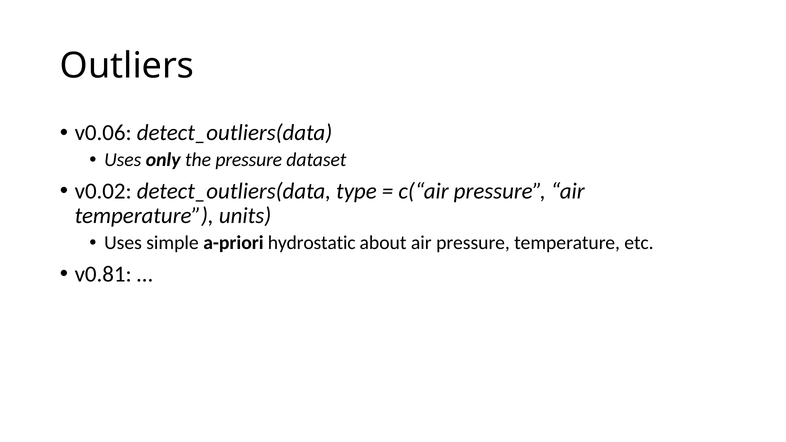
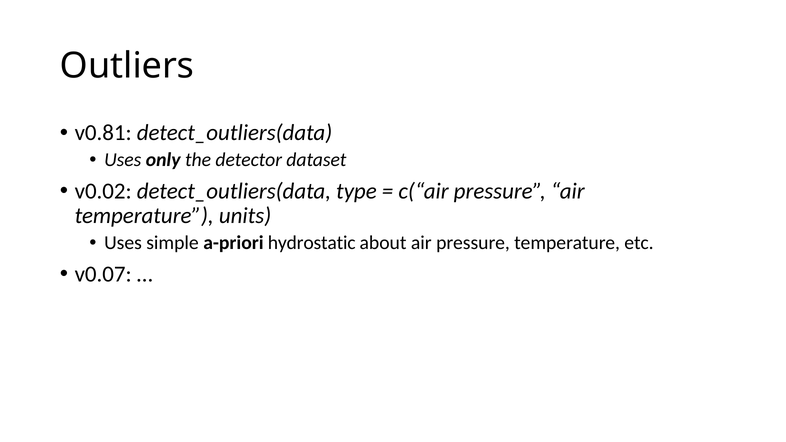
v0.06: v0.06 -> v0.81
the pressure: pressure -> detector
v0.81: v0.81 -> v0.07
